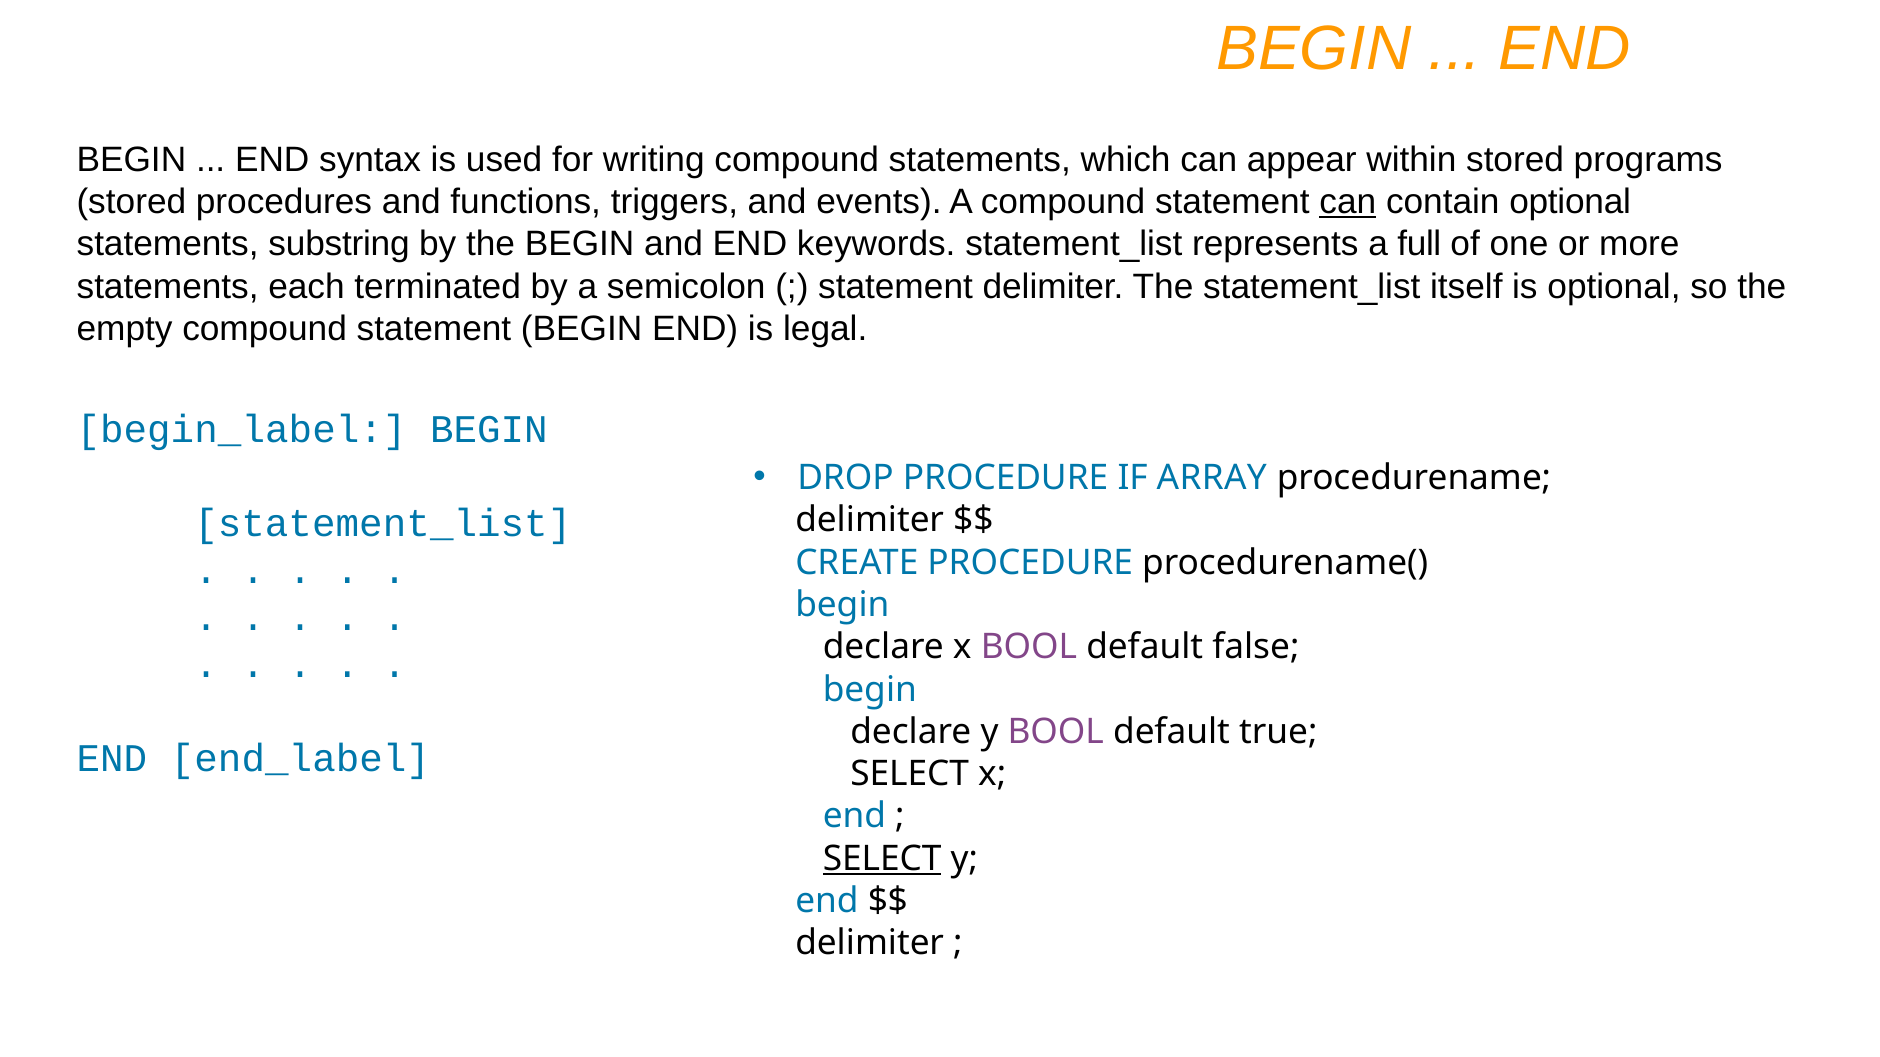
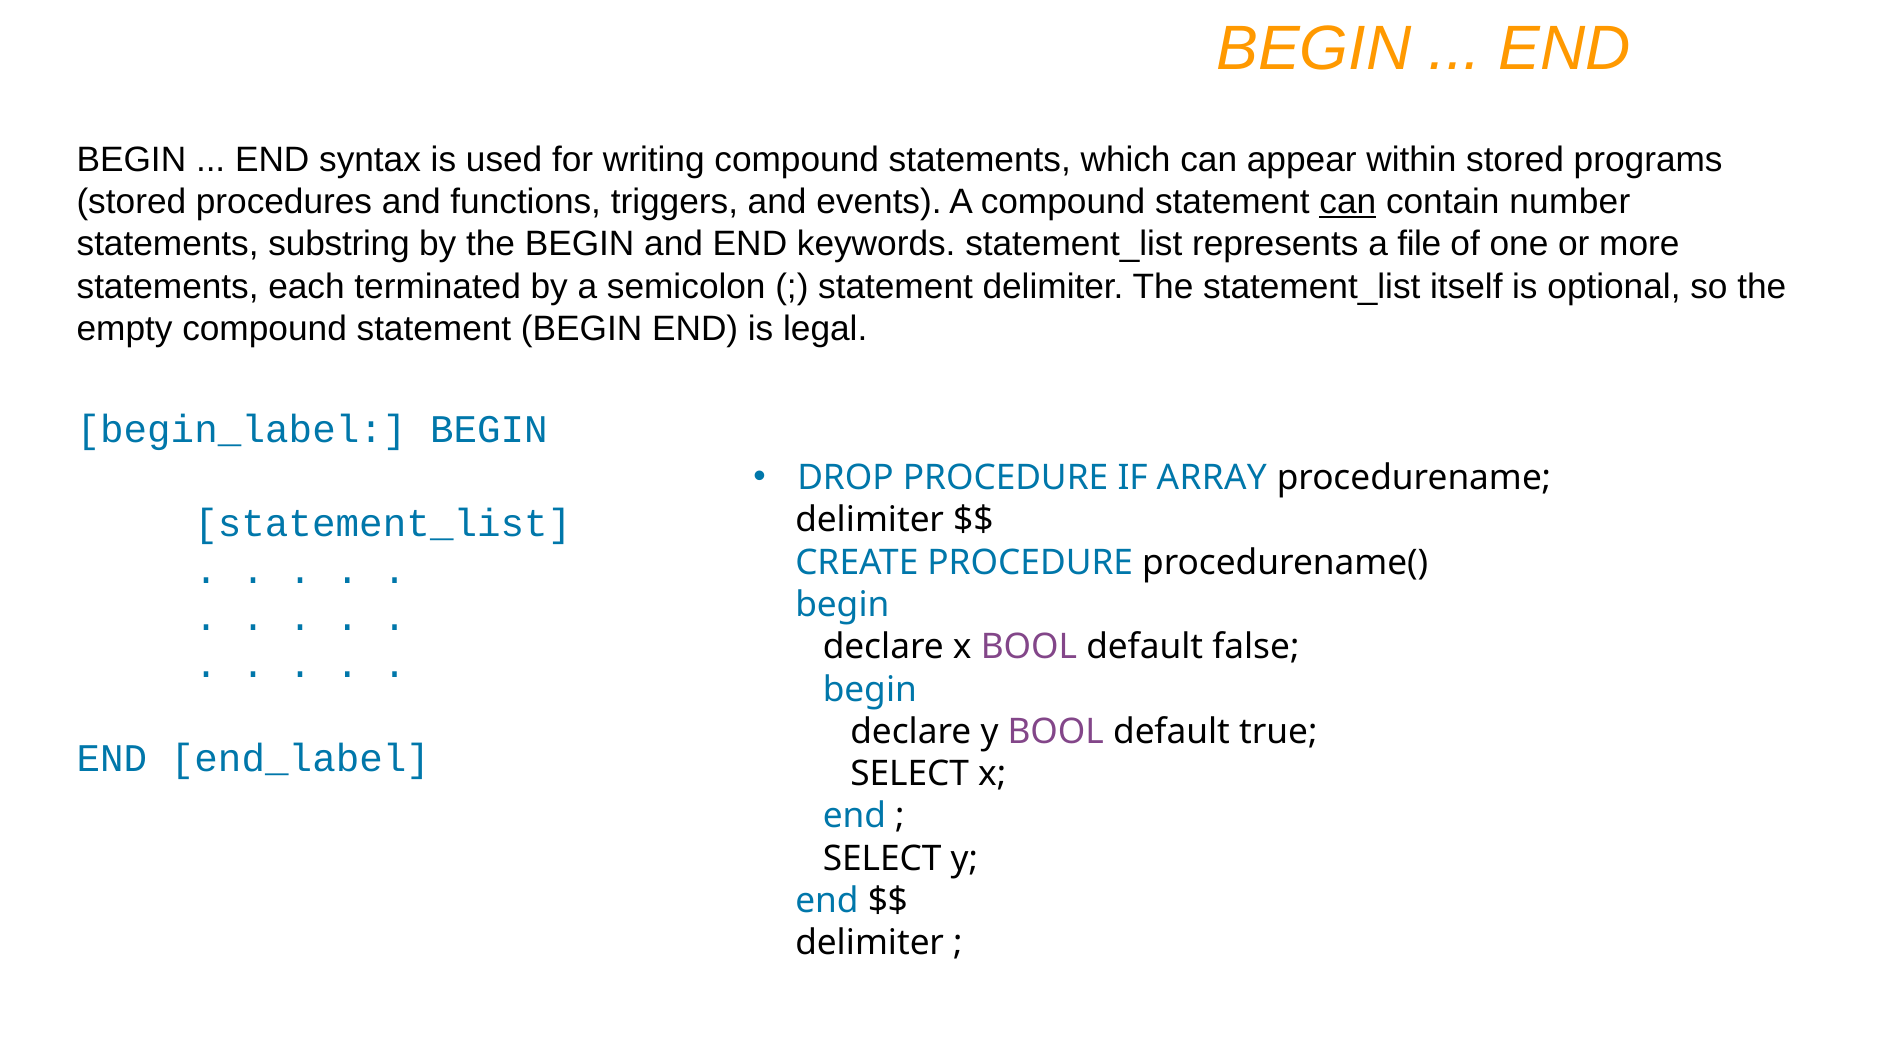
contain optional: optional -> number
full: full -> file
SELECT at (882, 859) underline: present -> none
